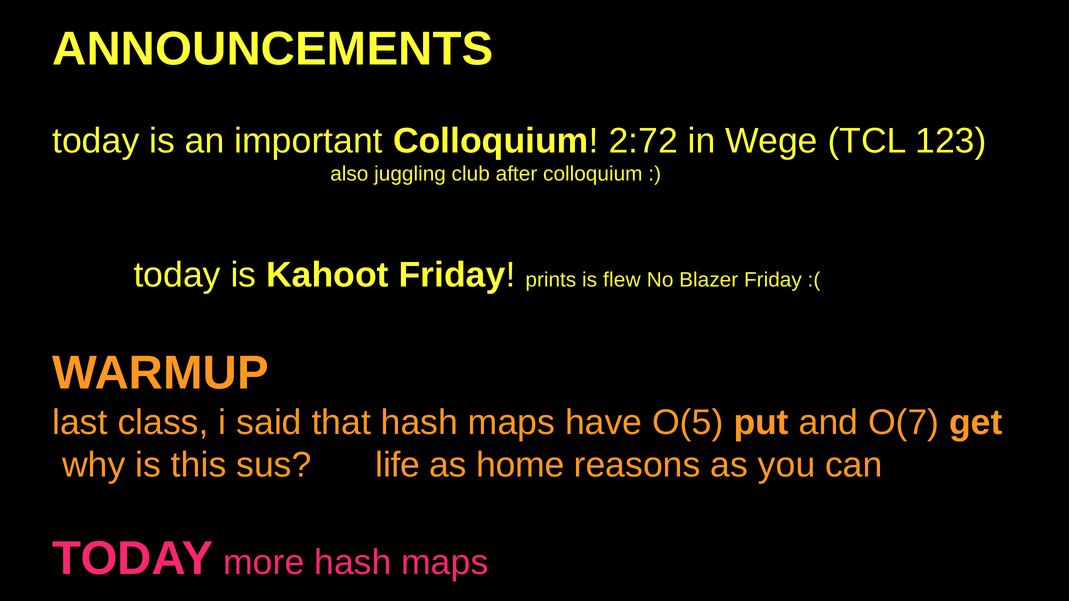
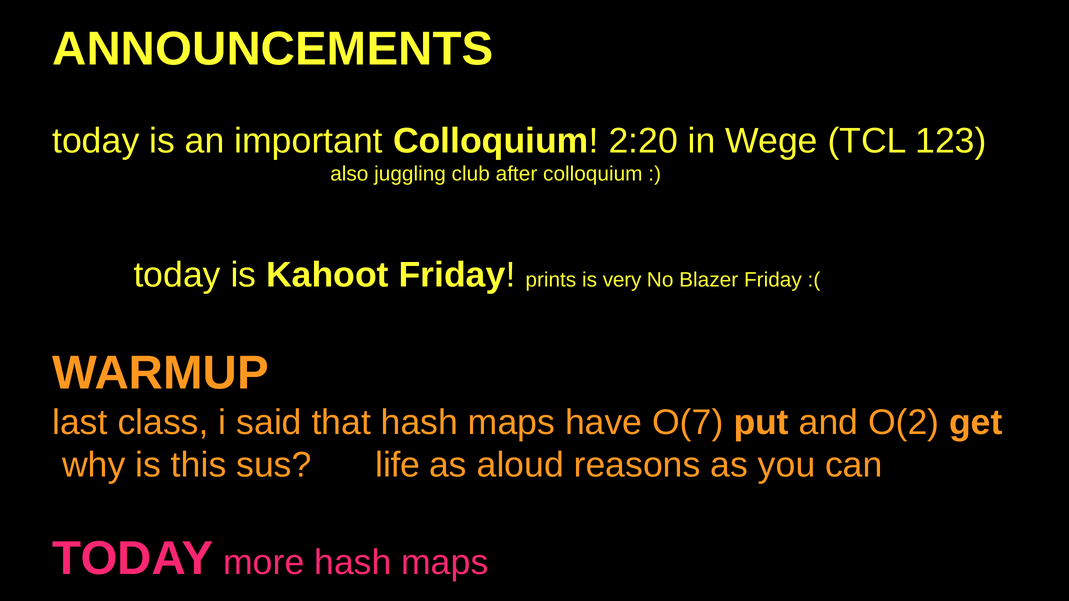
2:72: 2:72 -> 2:20
flew: flew -> very
O(5: O(5 -> O(7
O(7: O(7 -> O(2
home: home -> aloud
